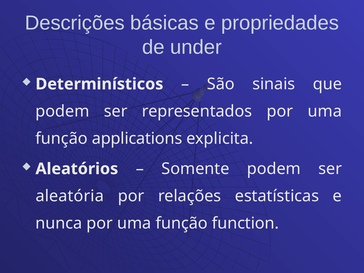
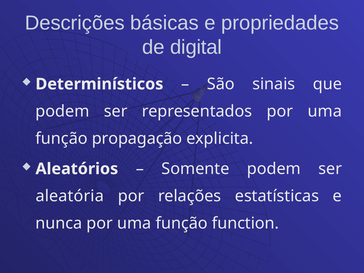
under: under -> digital
applications: applications -> propagação
